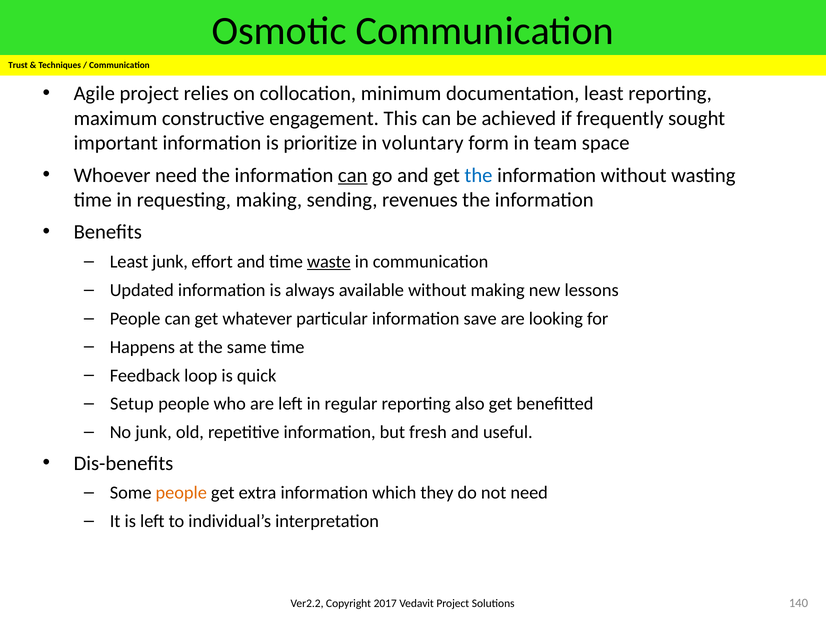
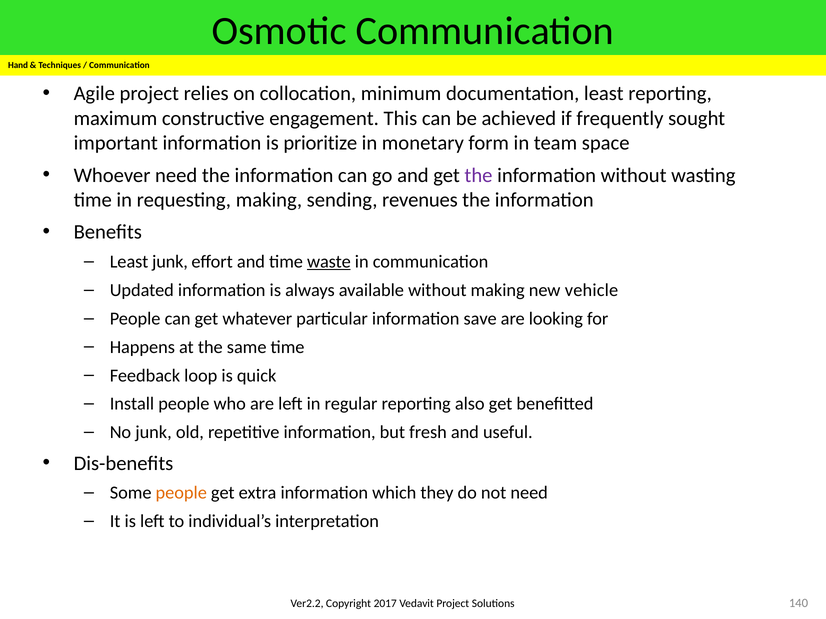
Trust: Trust -> Hand
voluntary: voluntary -> monetary
can at (353, 175) underline: present -> none
the at (479, 175) colour: blue -> purple
lessons: lessons -> vehicle
Setup: Setup -> Install
